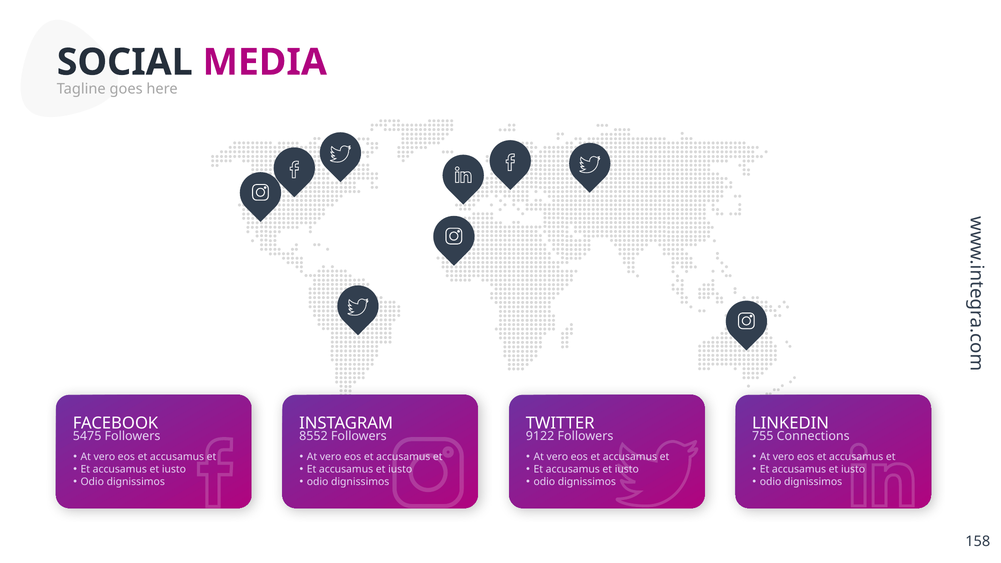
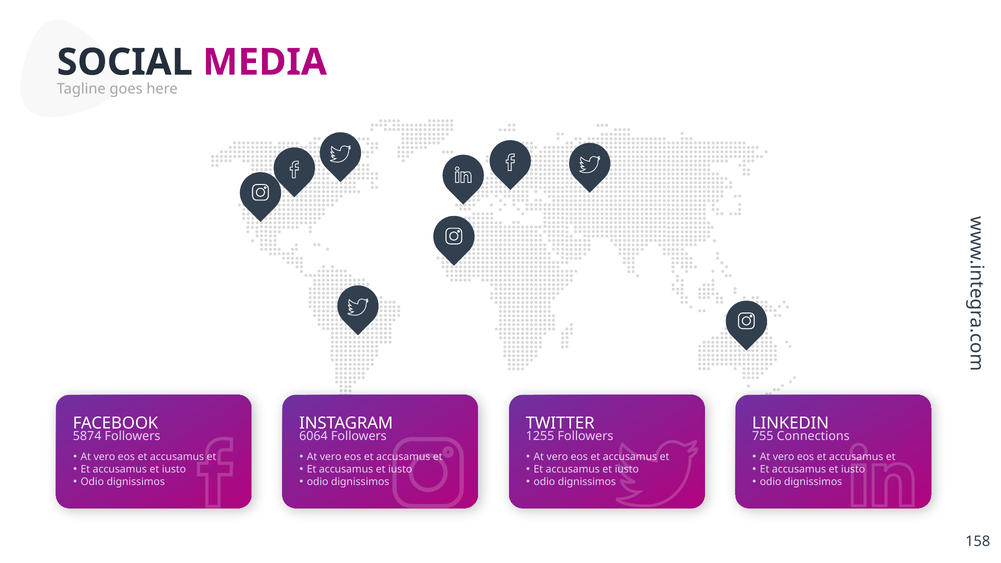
5475: 5475 -> 5874
8552: 8552 -> 6064
9122: 9122 -> 1255
